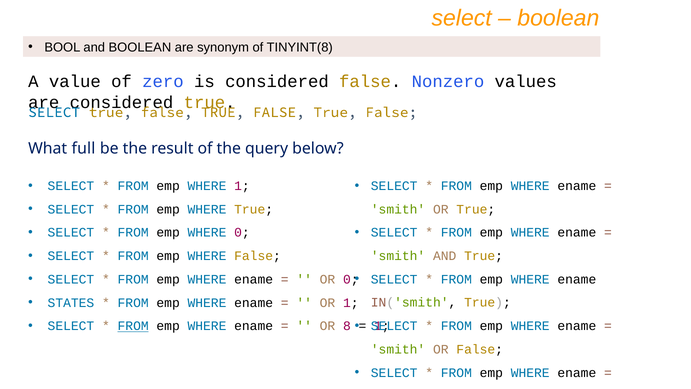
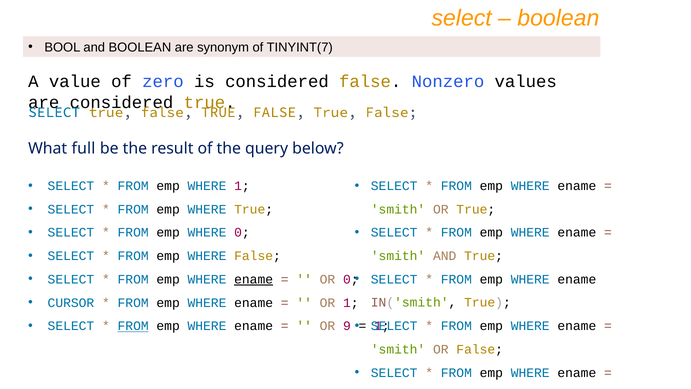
TINYINT(8: TINYINT(8 -> TINYINT(7
ename at (254, 279) underline: none -> present
STATES: STATES -> CURSOR
8: 8 -> 9
